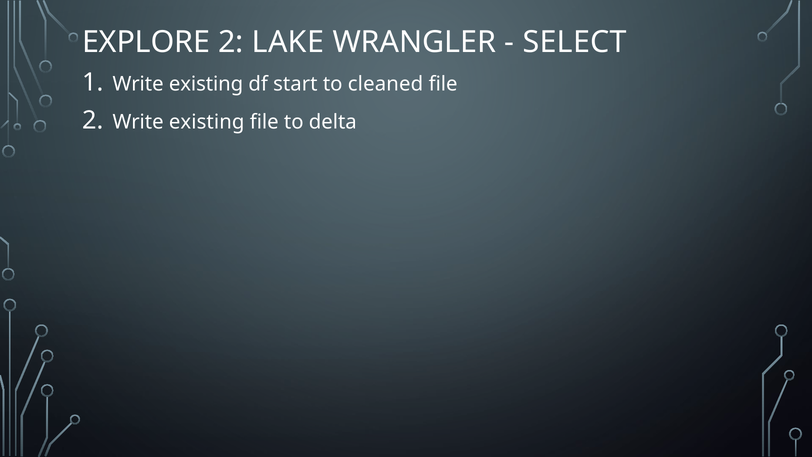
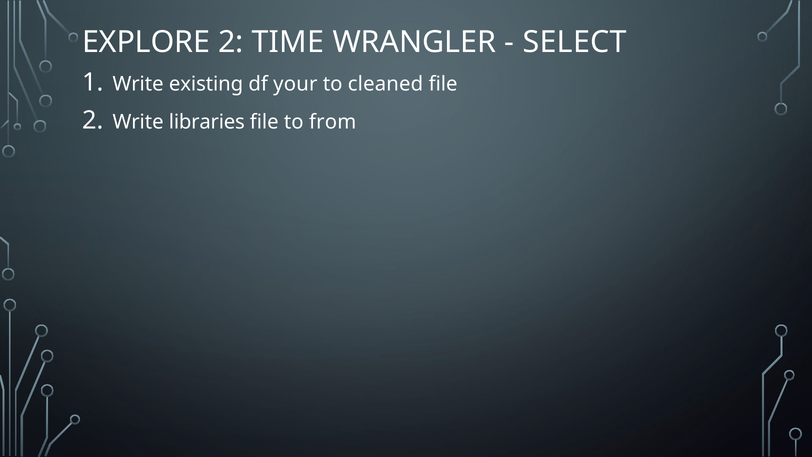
LAKE: LAKE -> TIME
start: start -> your
2 Write existing: existing -> libraries
delta: delta -> from
